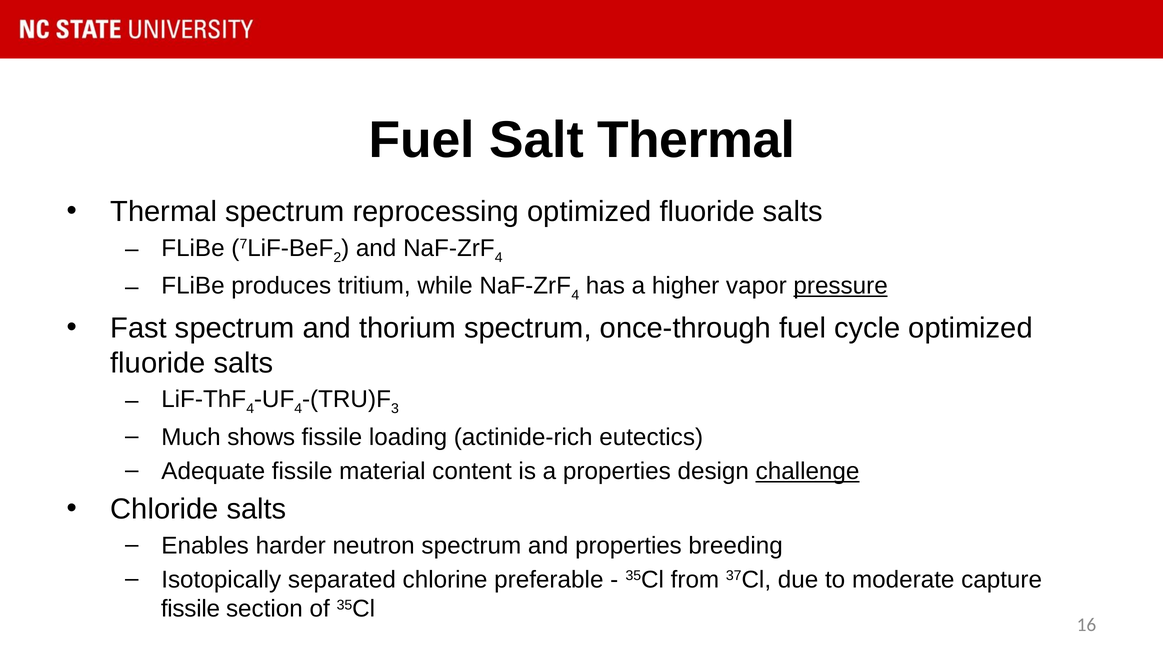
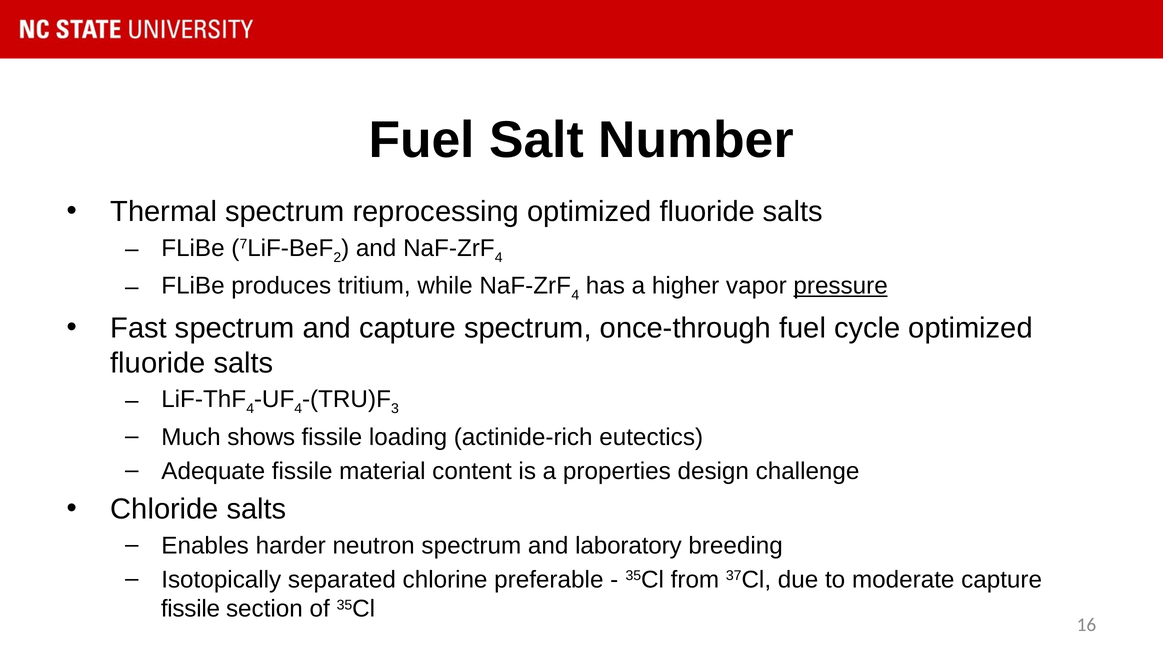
Salt Thermal: Thermal -> Number
and thorium: thorium -> capture
challenge underline: present -> none
and properties: properties -> laboratory
